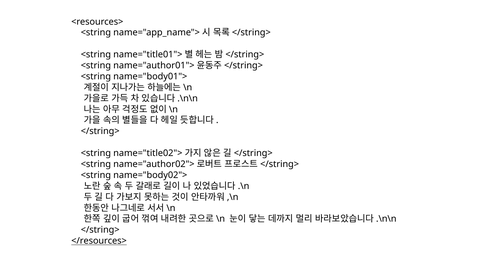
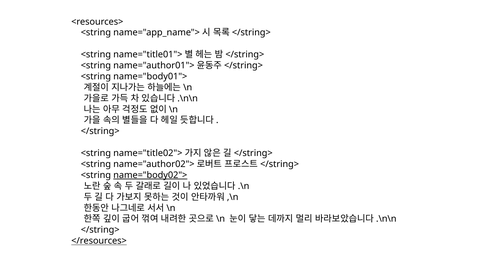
name="body02"> underline: none -> present
